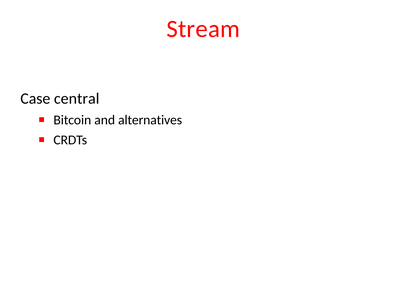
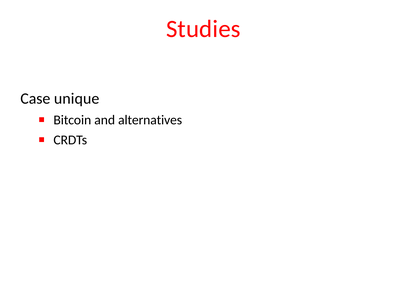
Stream: Stream -> Studies
central: central -> unique
